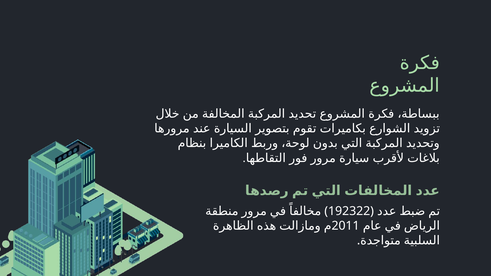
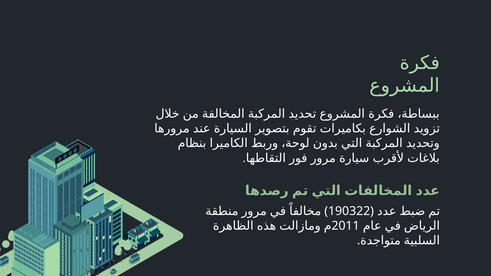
192322: 192322 -> 190322
